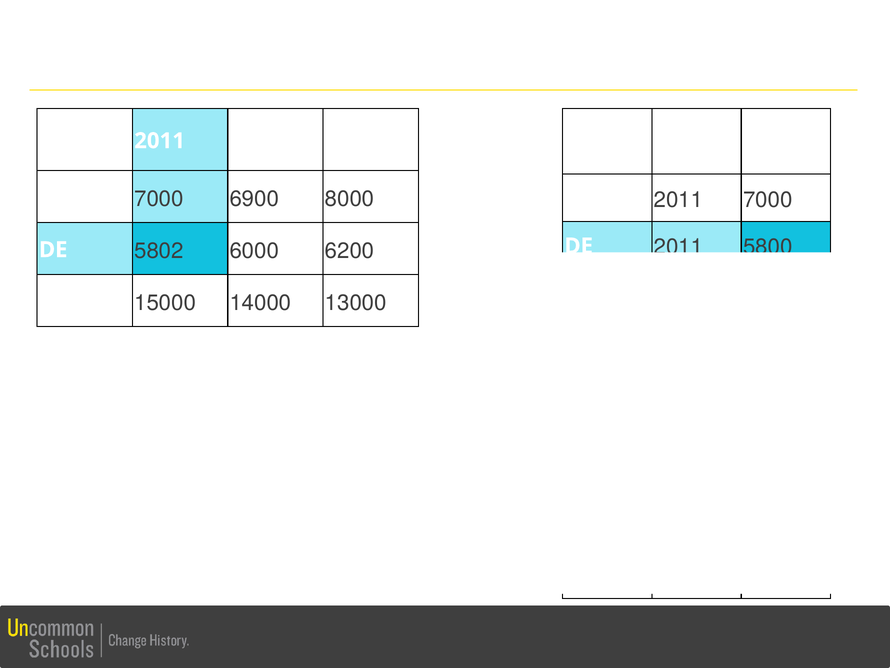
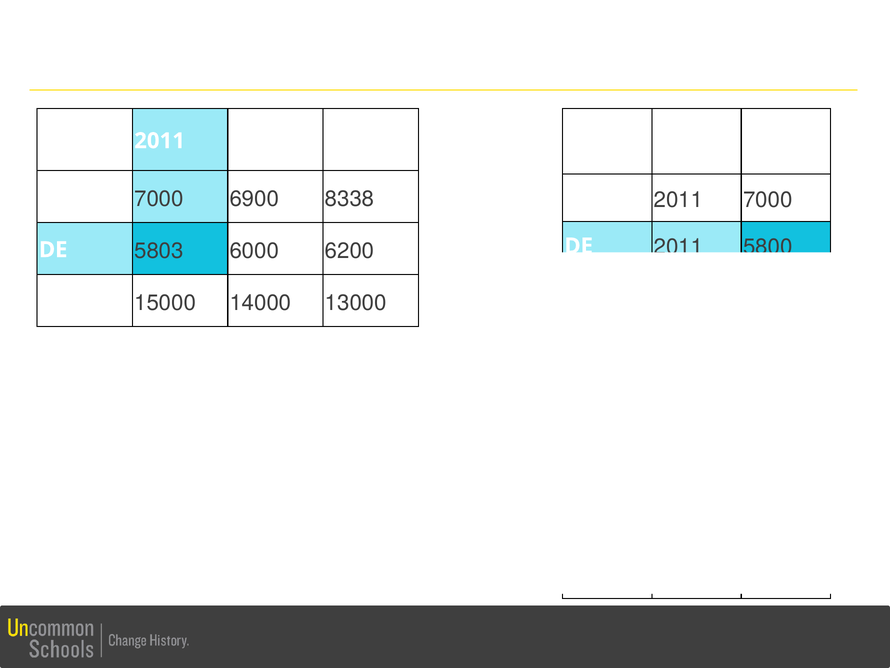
8000: 8000 -> 8338
5802: 5802 -> 5803
